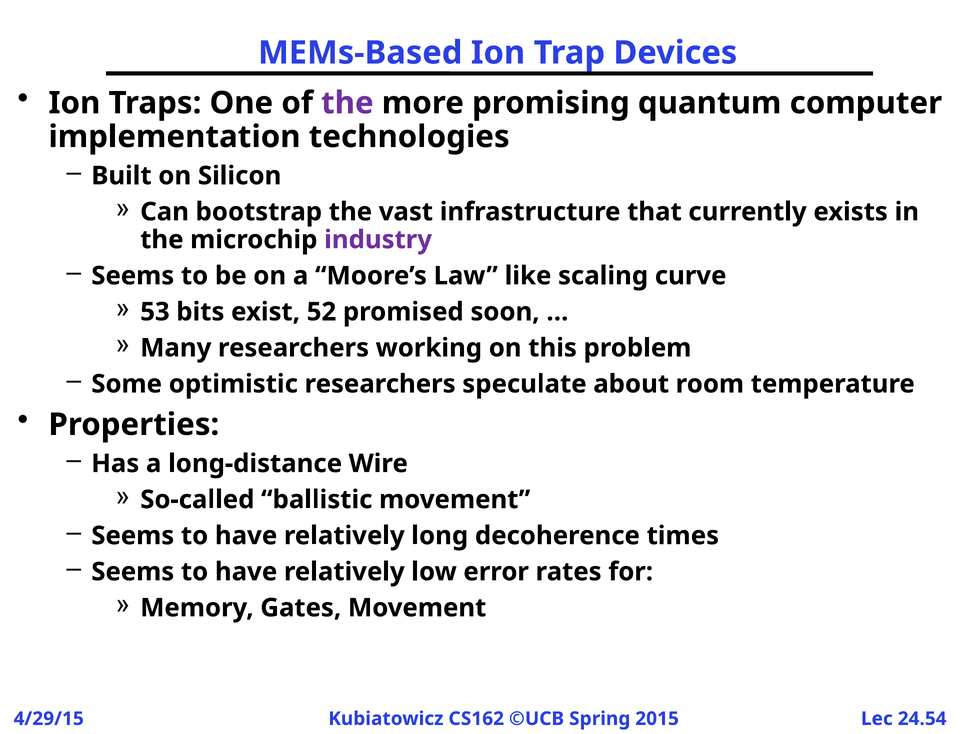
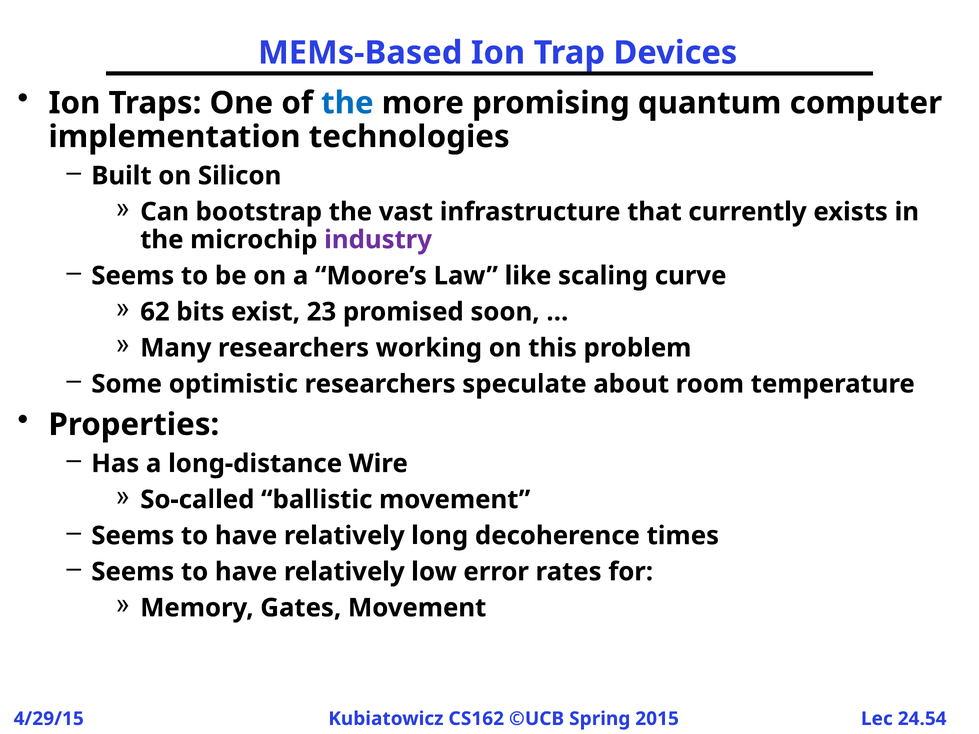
the at (347, 103) colour: purple -> blue
53: 53 -> 62
52: 52 -> 23
